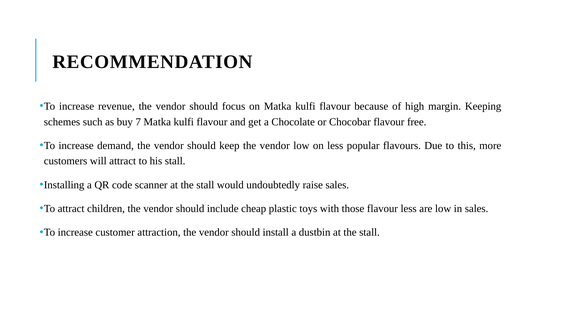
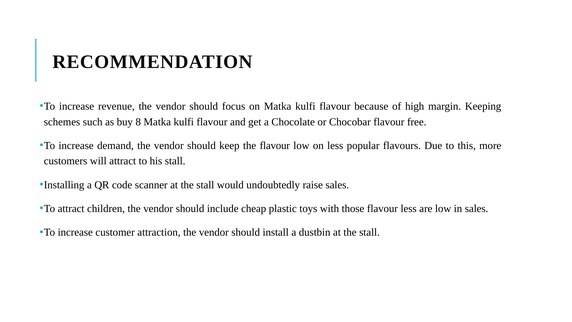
7: 7 -> 8
keep the vendor: vendor -> flavour
